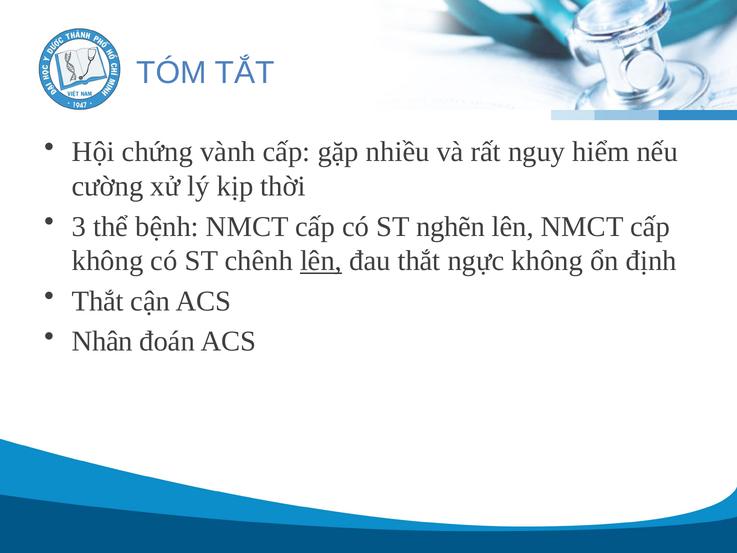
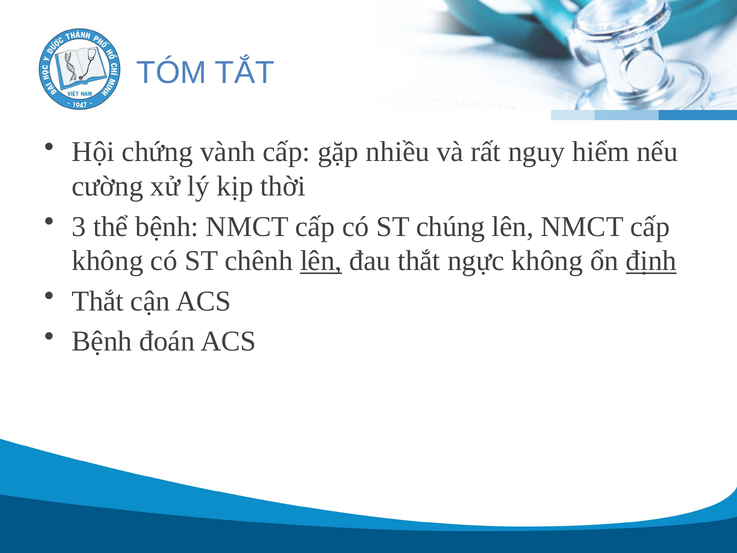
nghẽn: nghẽn -> chúng
định underline: none -> present
Nhân at (102, 341): Nhân -> Bệnh
